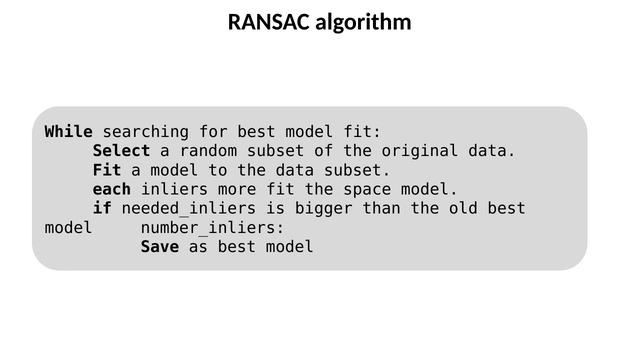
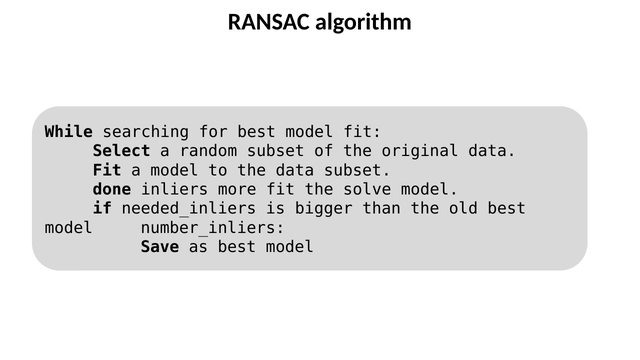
each: each -> done
space: space -> solve
